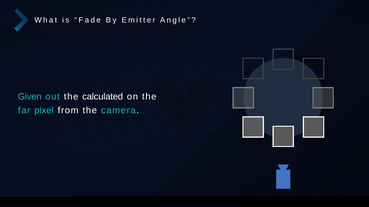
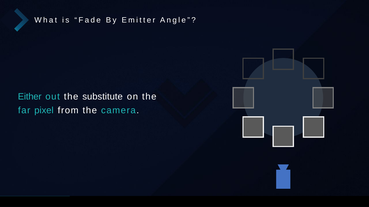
Given: Given -> Either
calculated: calculated -> substitute
